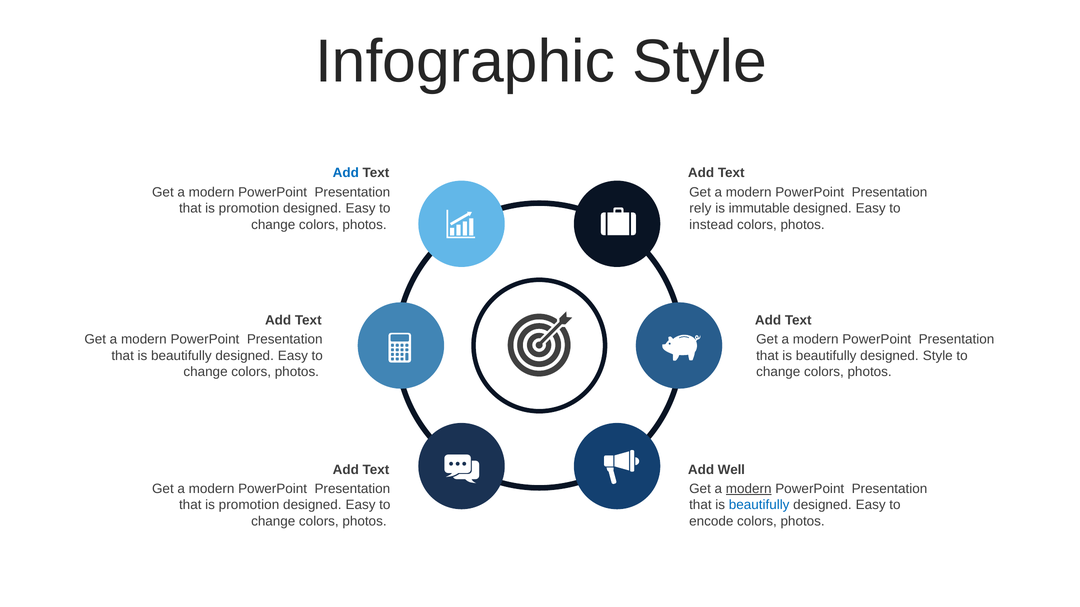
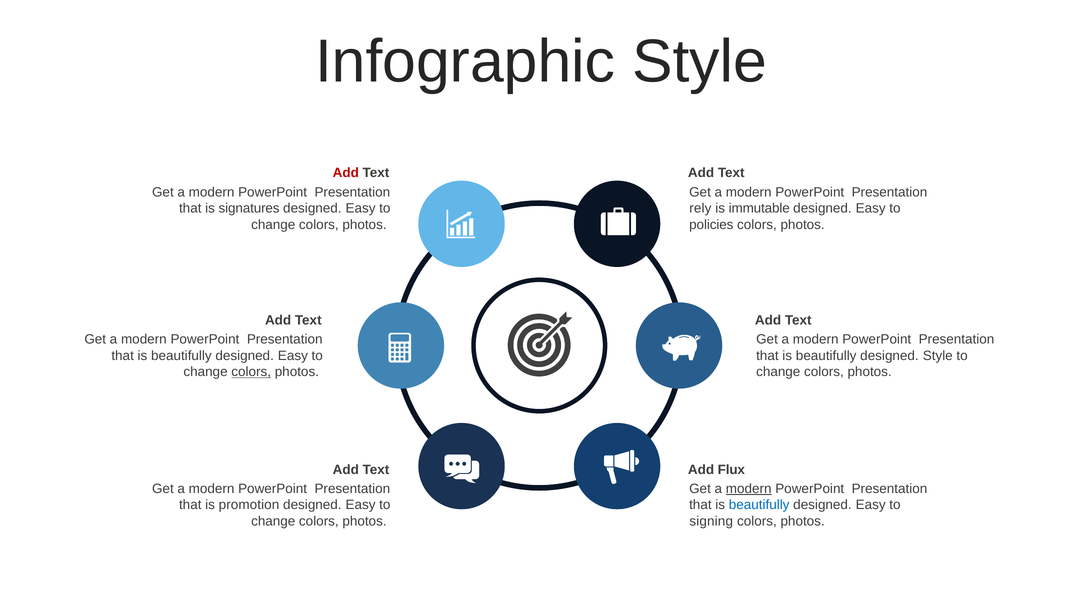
Add at (346, 173) colour: blue -> red
promotion at (249, 209): promotion -> signatures
instead: instead -> policies
colors at (251, 372) underline: none -> present
Well: Well -> Flux
encode: encode -> signing
